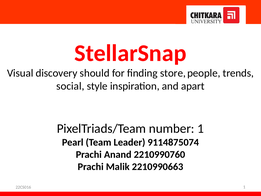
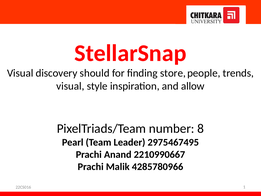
social at (70, 86): social -> visual
apart: apart -> allow
number 1: 1 -> 8
9114875074: 9114875074 -> 2975467495
2210990760: 2210990760 -> 2210990667
2210990663: 2210990663 -> 4285780966
